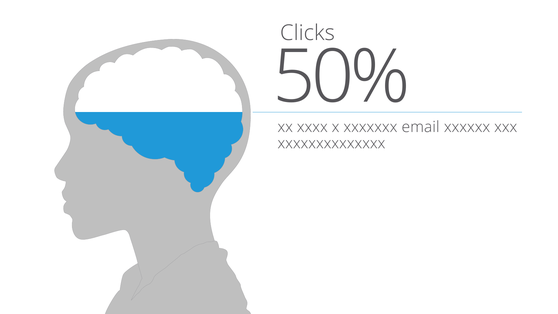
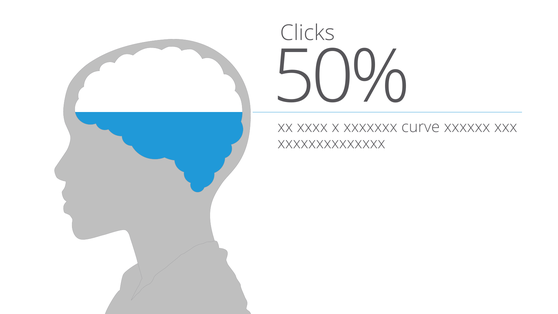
email: email -> curve
